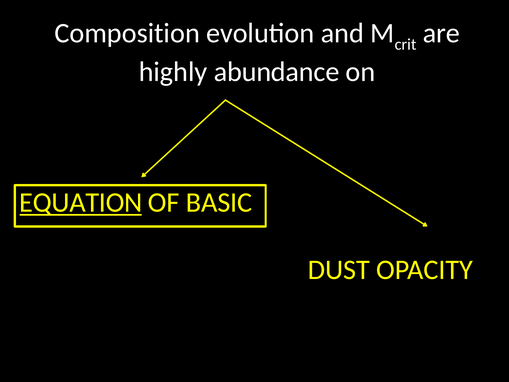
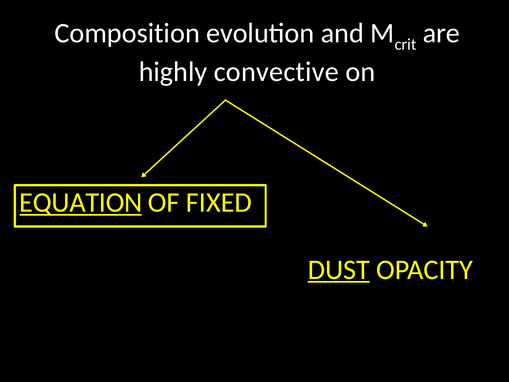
abundance: abundance -> convective
BASIC: BASIC -> FIXED
DUST underline: none -> present
